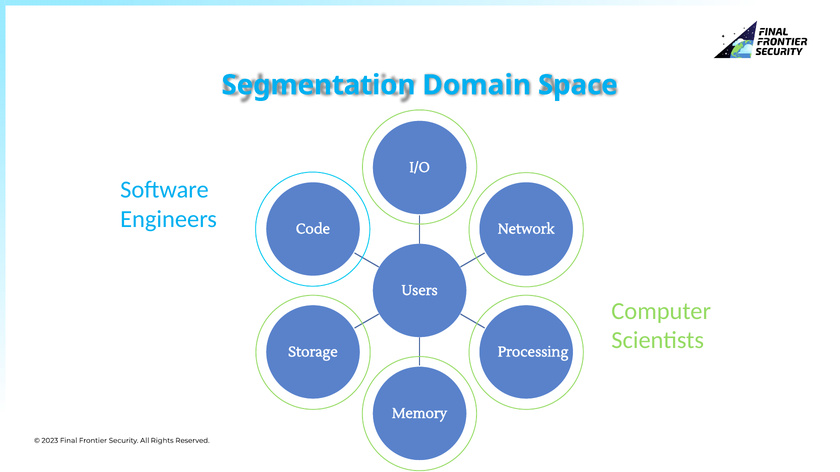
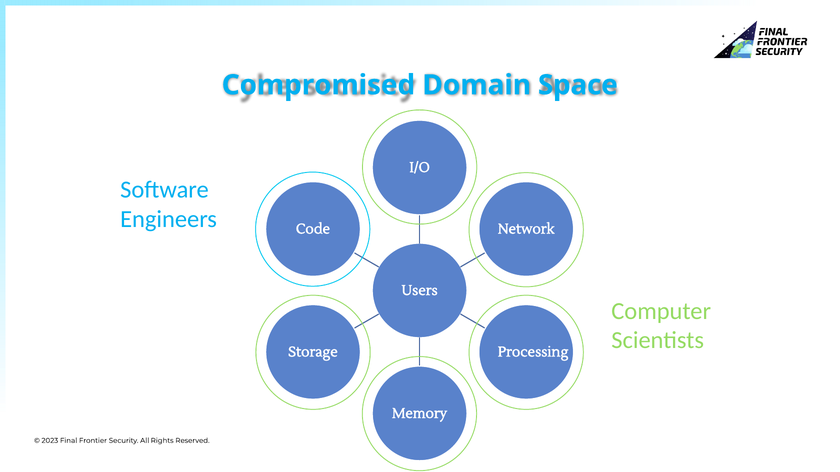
Segmentation: Segmentation -> Compromised
